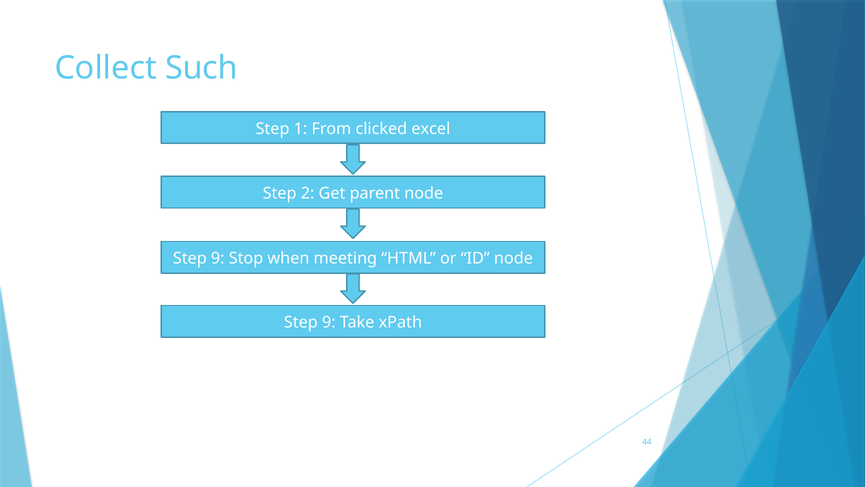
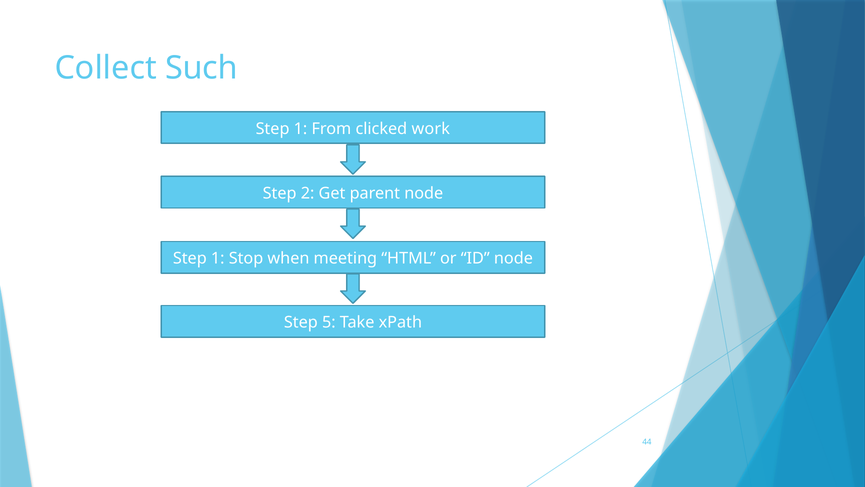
excel: excel -> work
9 at (218, 258): 9 -> 1
9 at (329, 322): 9 -> 5
